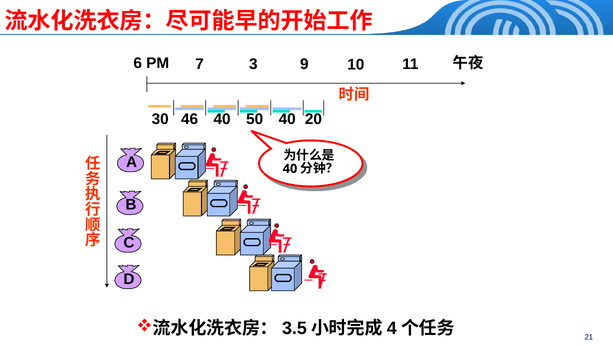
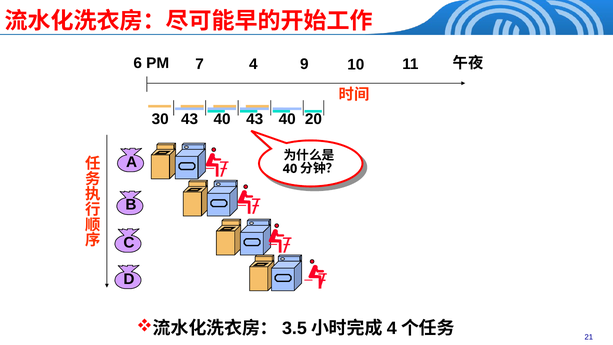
7 3: 3 -> 4
30 46: 46 -> 43
40 50: 50 -> 43
